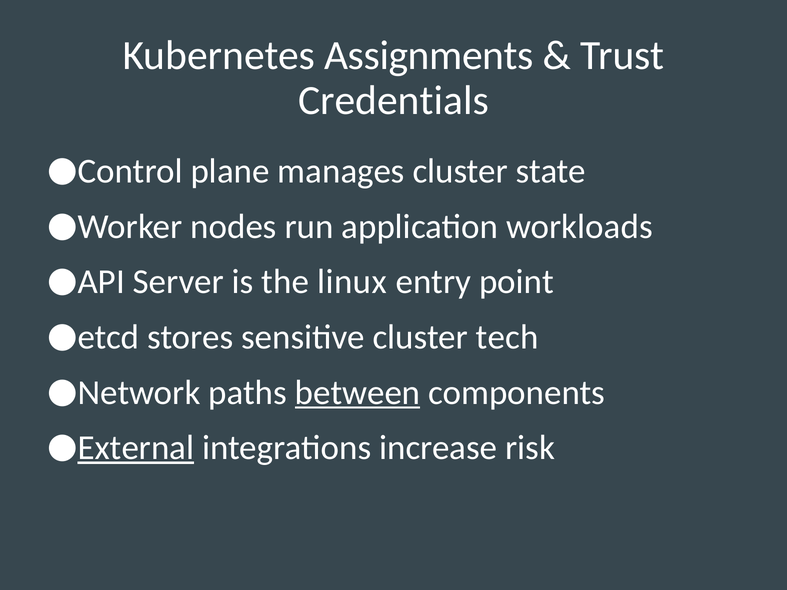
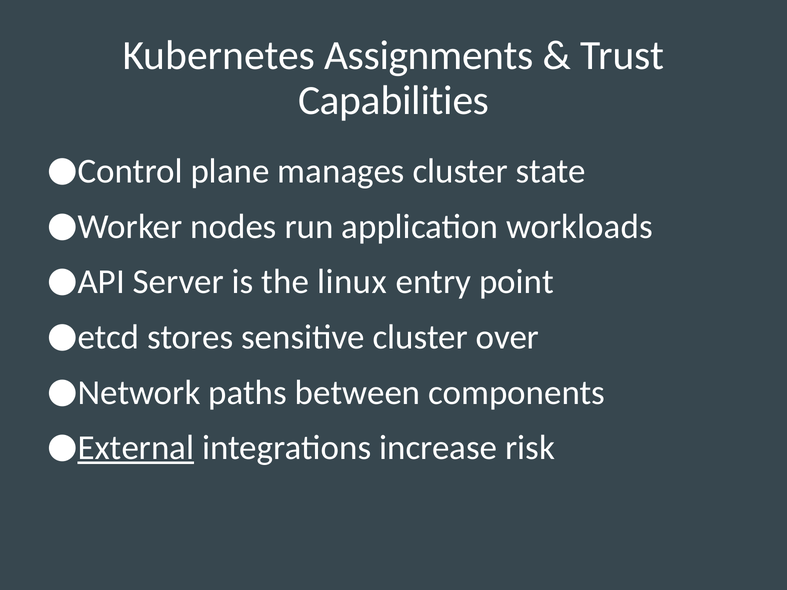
Credentials: Credentials -> Capabilities
tech: tech -> over
between underline: present -> none
